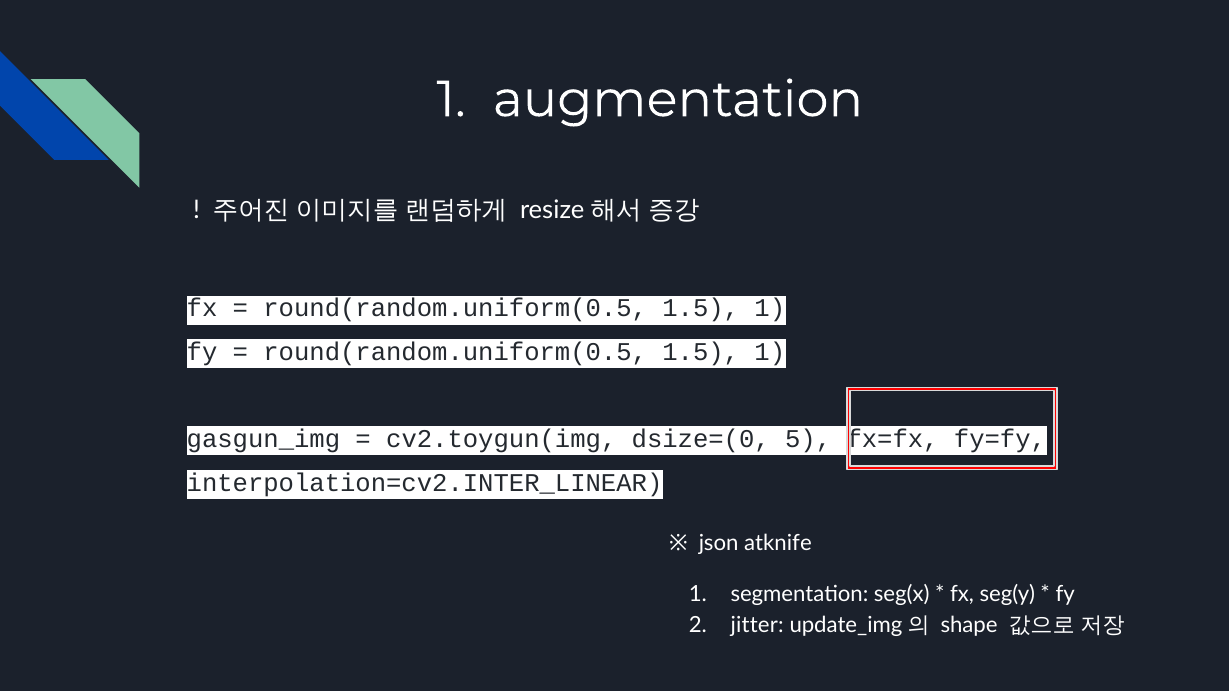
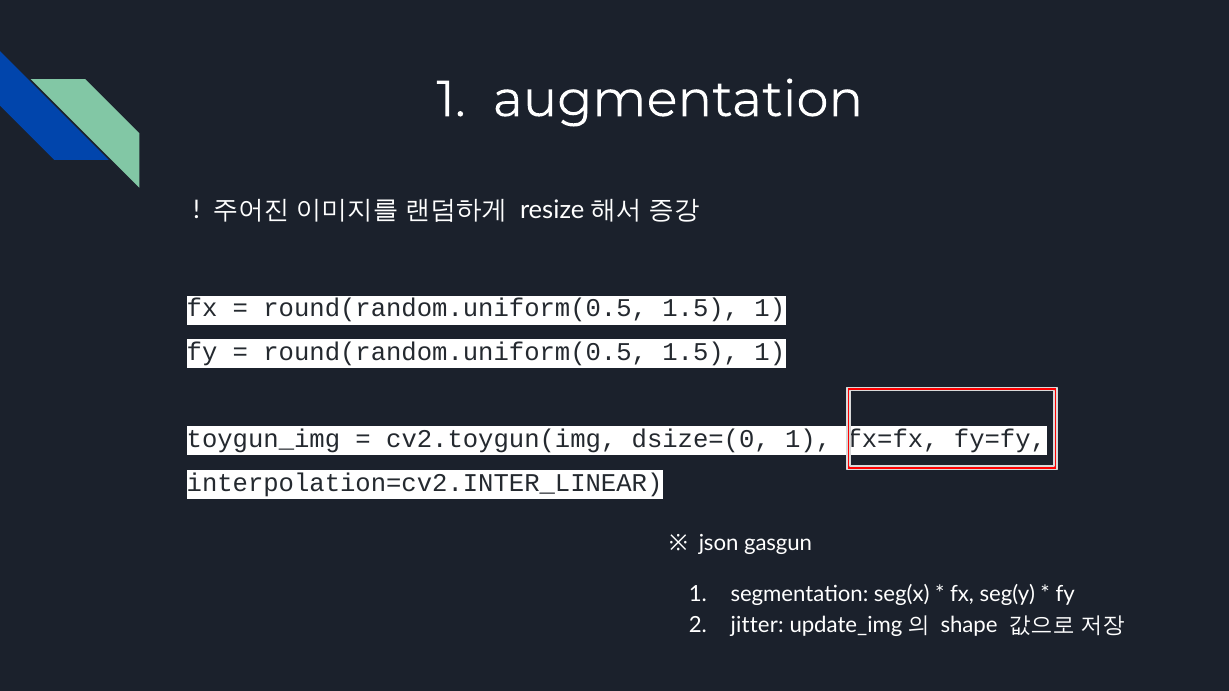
gasgun_img: gasgun_img -> toygun_img
dsize=(0 5: 5 -> 1
atknife: atknife -> gasgun
